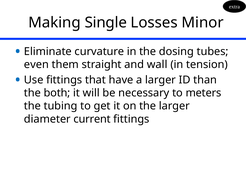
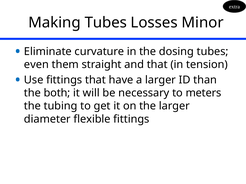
Making Single: Single -> Tubes
and wall: wall -> that
current: current -> flexible
